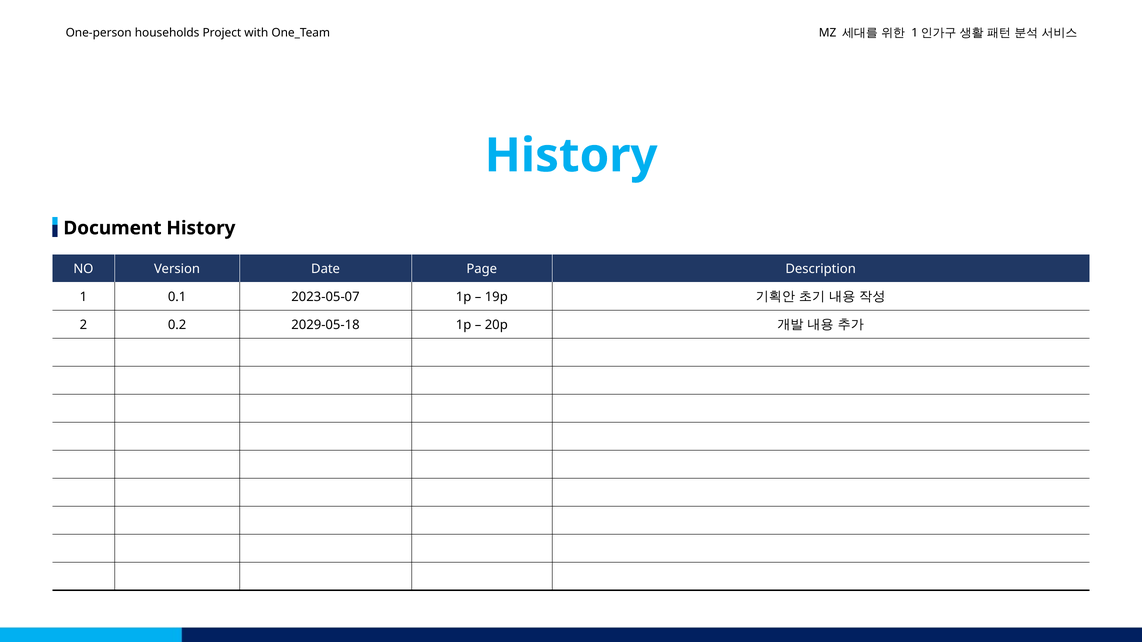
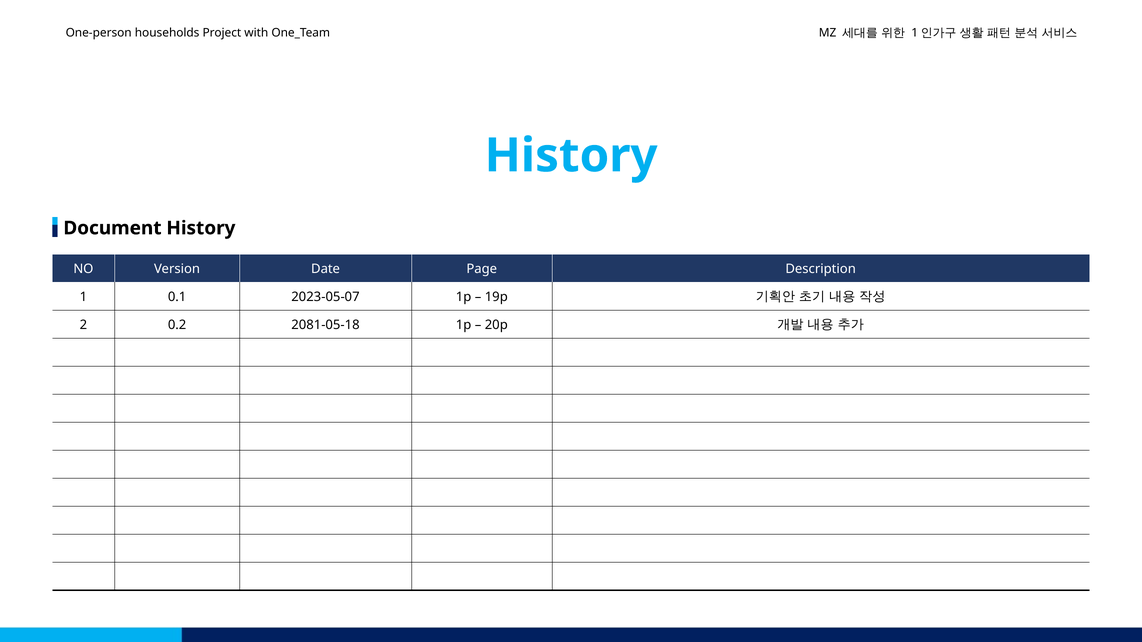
2029-05-18: 2029-05-18 -> 2081-05-18
